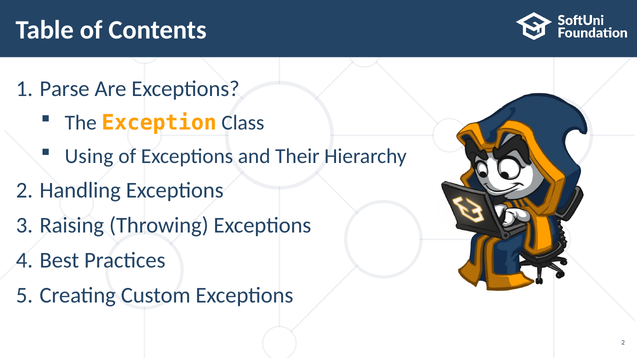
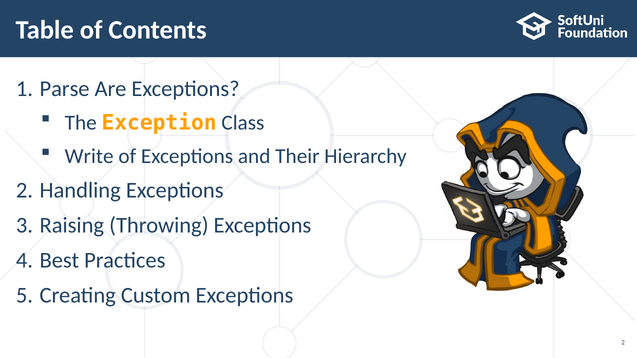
Using: Using -> Write
